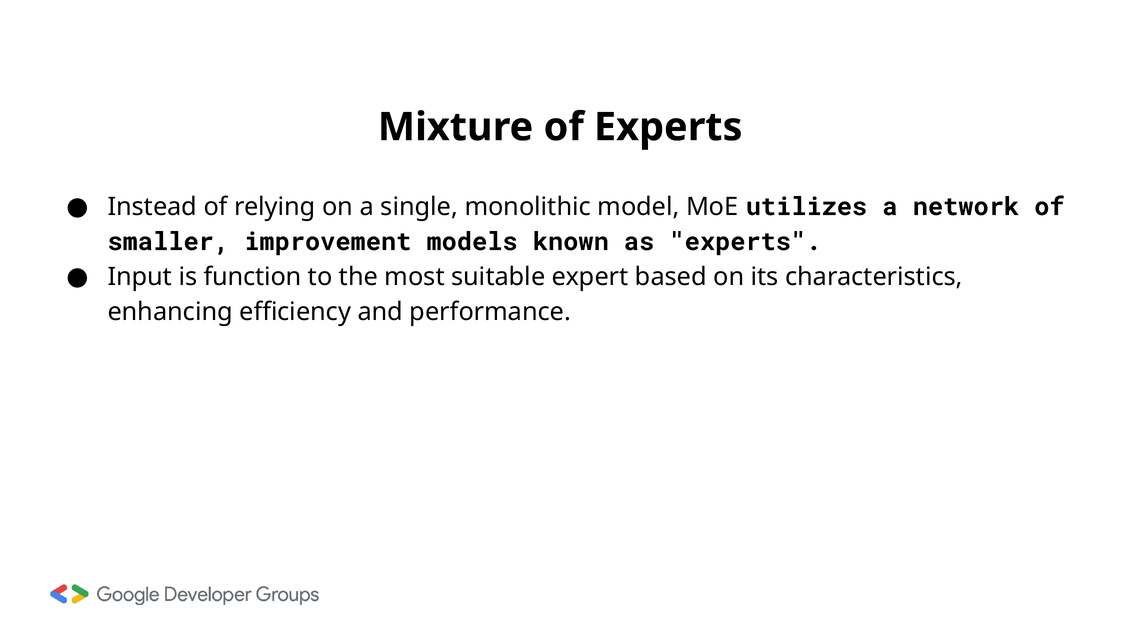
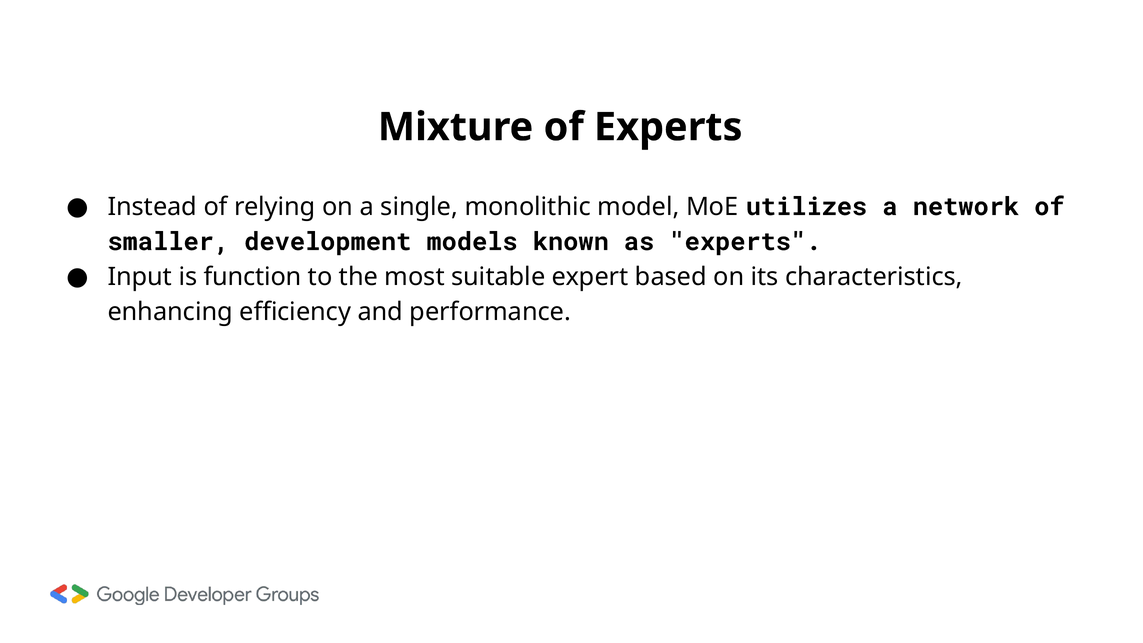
improvement: improvement -> development
